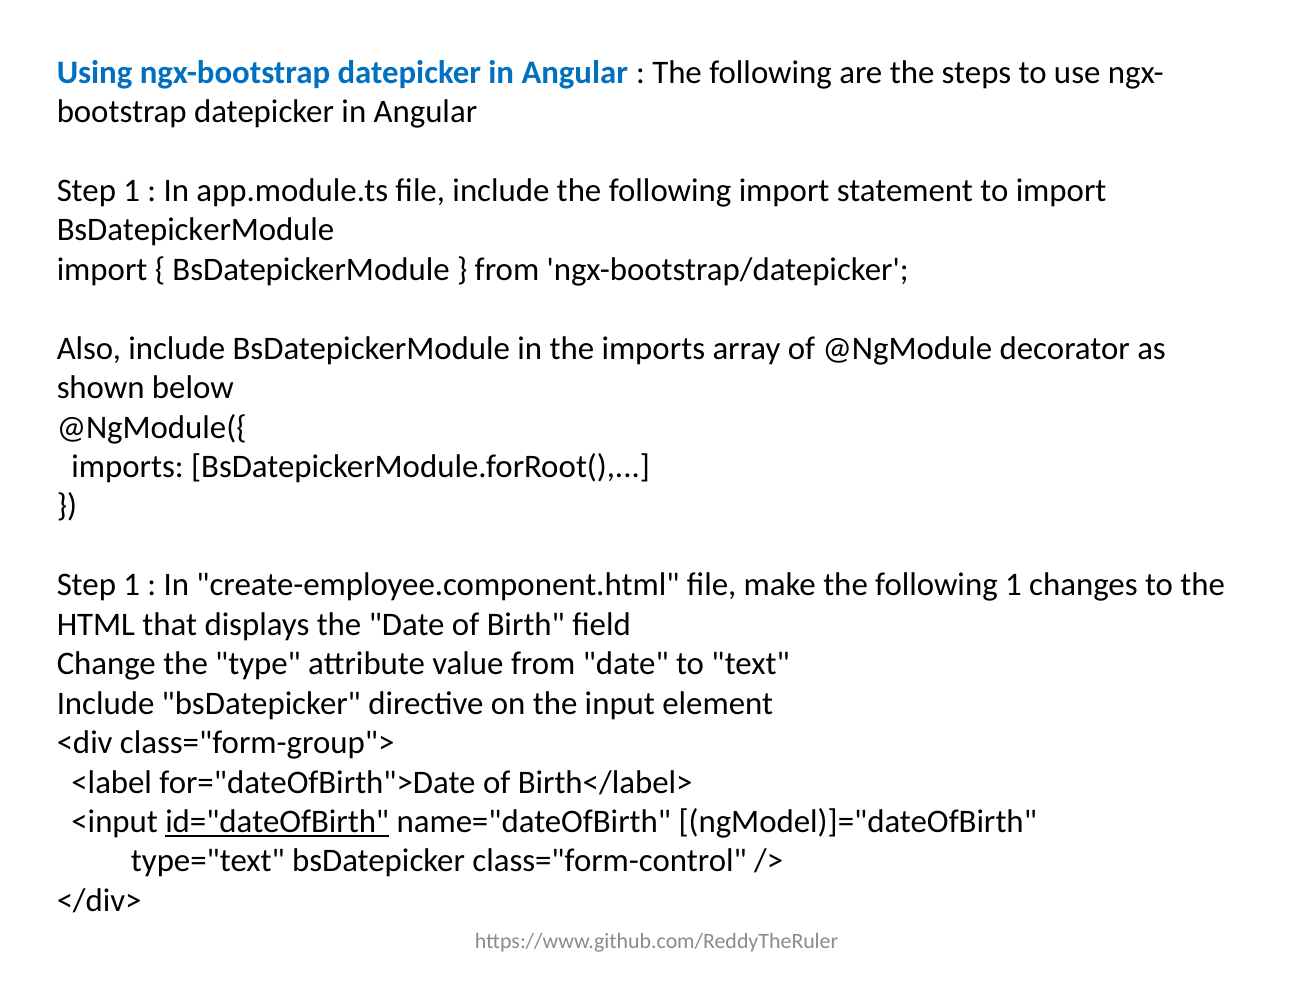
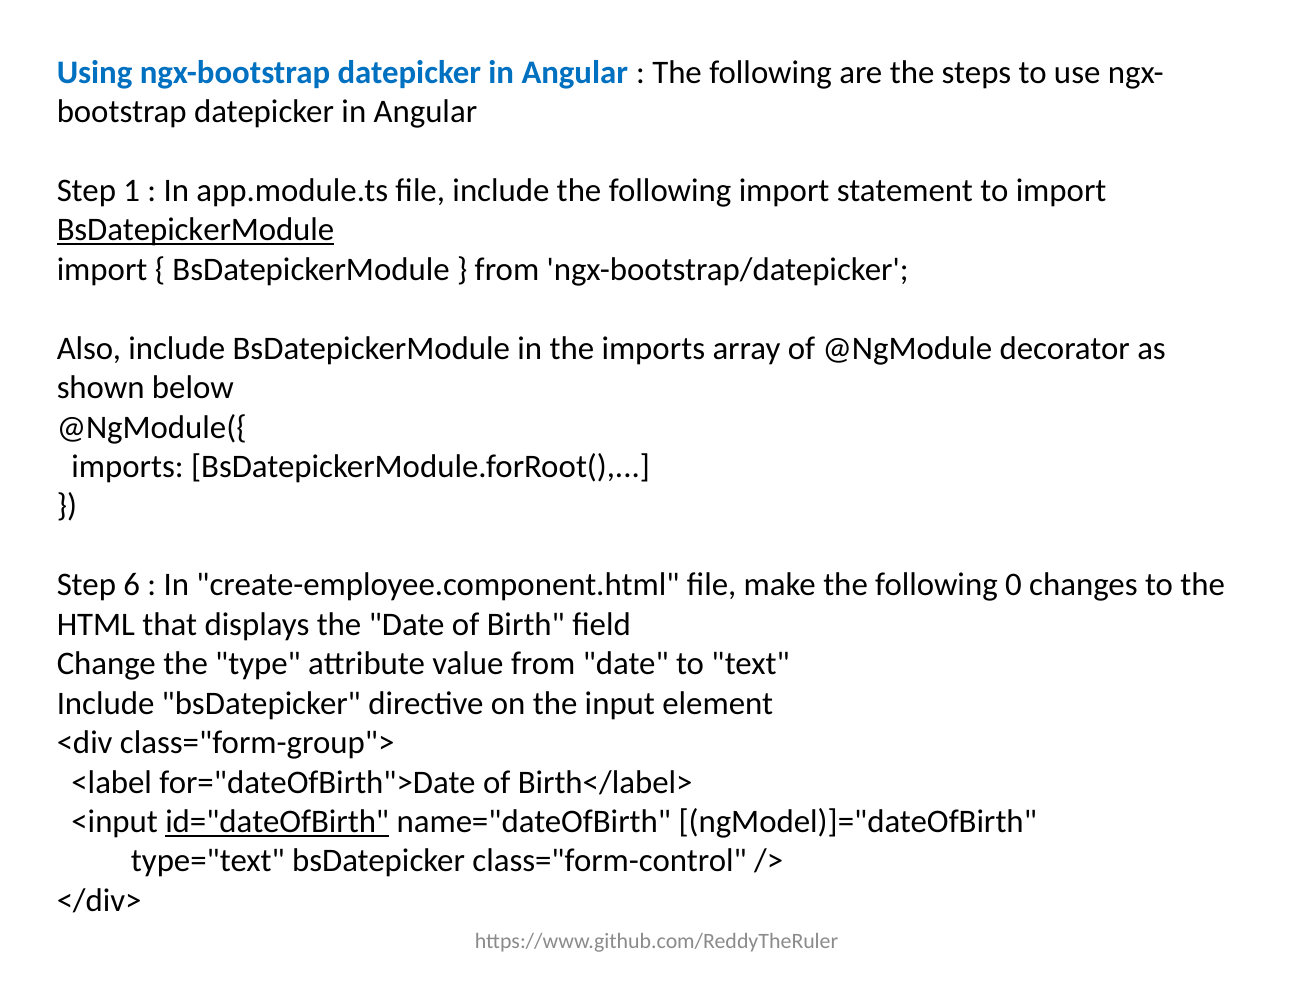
BsDatepickerModule at (195, 230) underline: none -> present
1 at (132, 585): 1 -> 6
following 1: 1 -> 0
